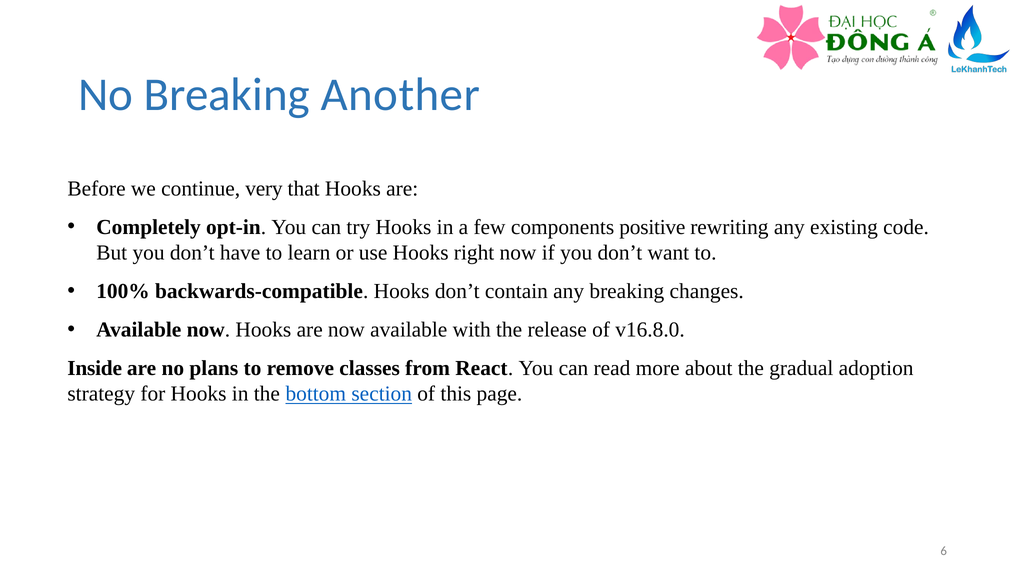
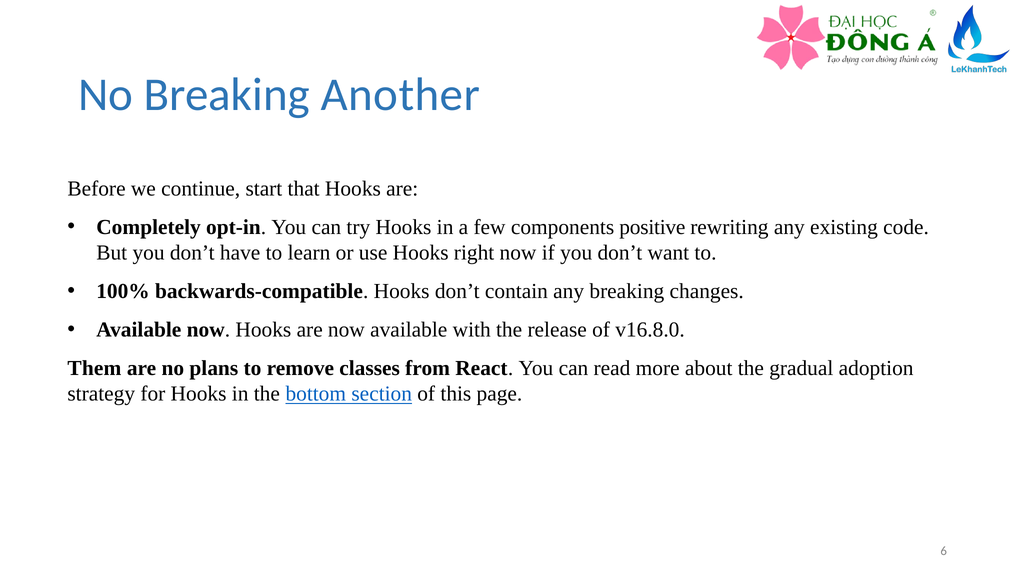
very: very -> start
Inside: Inside -> Them
